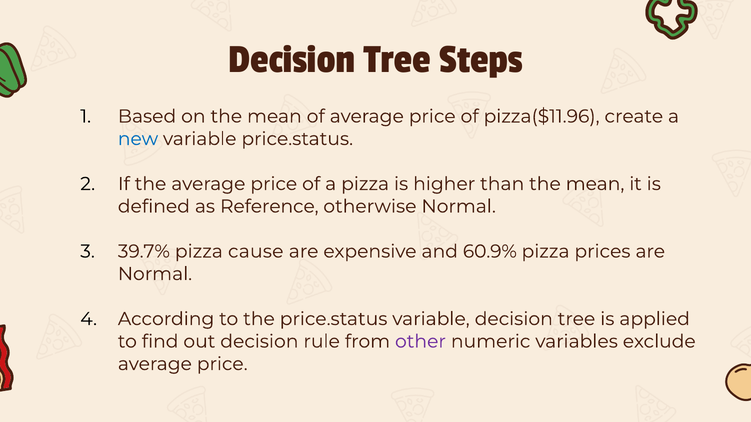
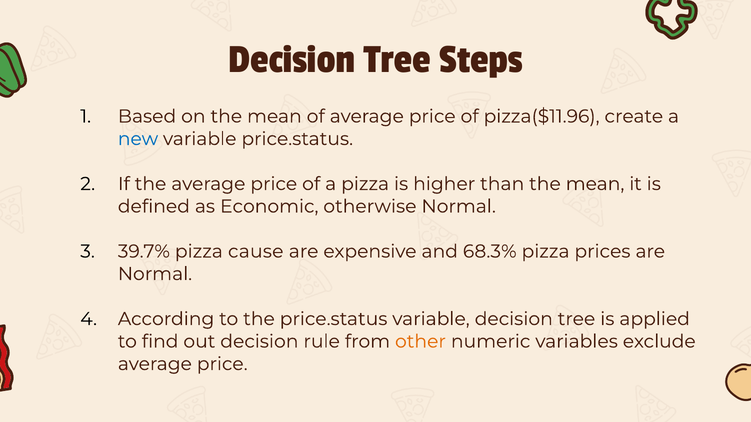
Reference: Reference -> Economic
60.9%: 60.9% -> 68.3%
other colour: purple -> orange
